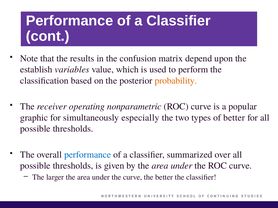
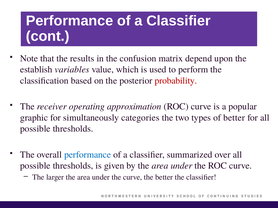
probability colour: orange -> red
nonparametric: nonparametric -> approximation
especially: especially -> categories
